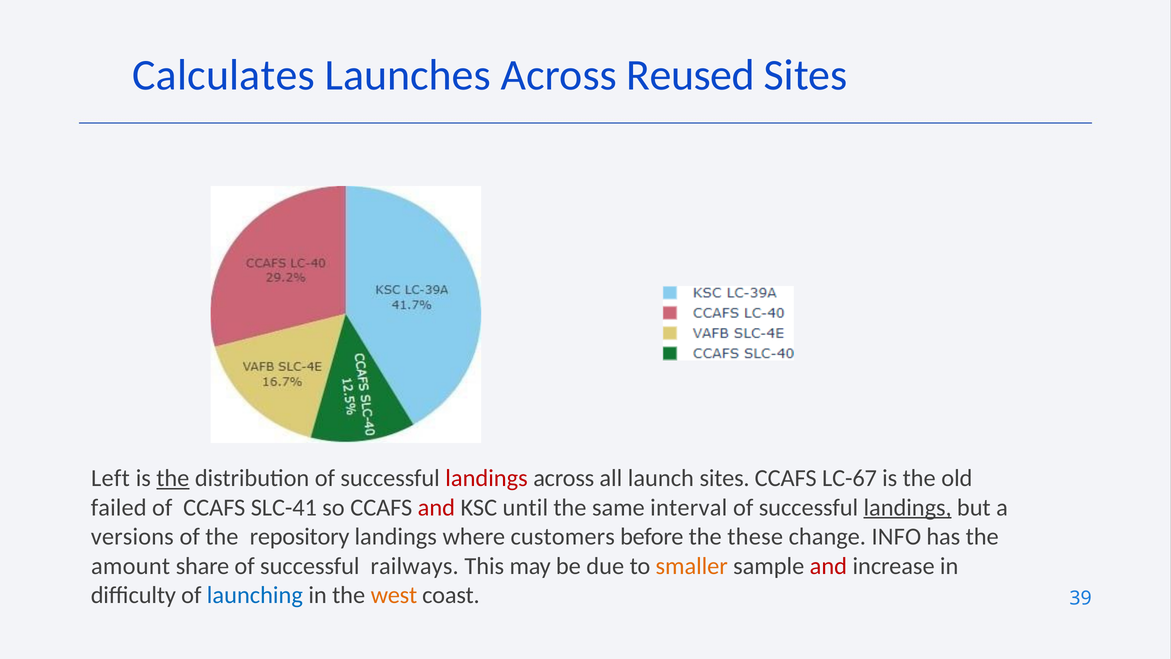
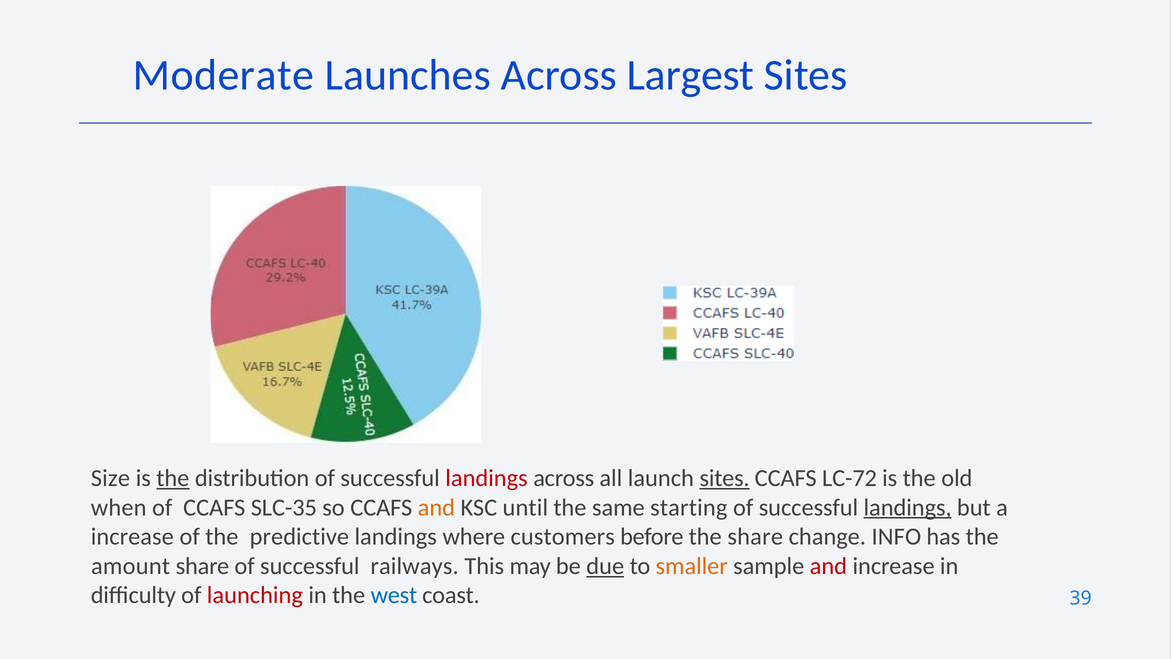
Calculates: Calculates -> Moderate
Reused: Reused -> Largest
Left: Left -> Size
sites at (725, 478) underline: none -> present
LC-67: LC-67 -> LC-72
failed: failed -> when
SLC-41: SLC-41 -> SLC-35
and at (436, 507) colour: red -> orange
interval: interval -> starting
versions at (132, 536): versions -> increase
repository: repository -> predictive
the these: these -> share
due underline: none -> present
launching colour: blue -> red
west colour: orange -> blue
